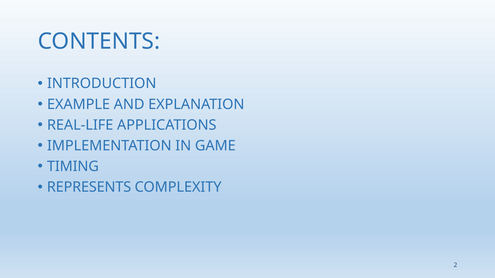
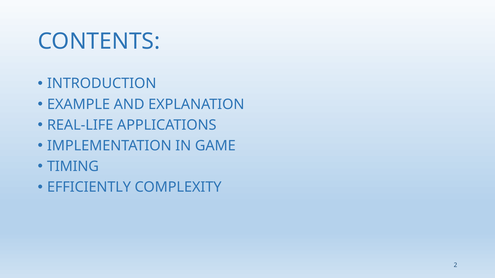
REPRESENTS: REPRESENTS -> EFFICIENTLY
